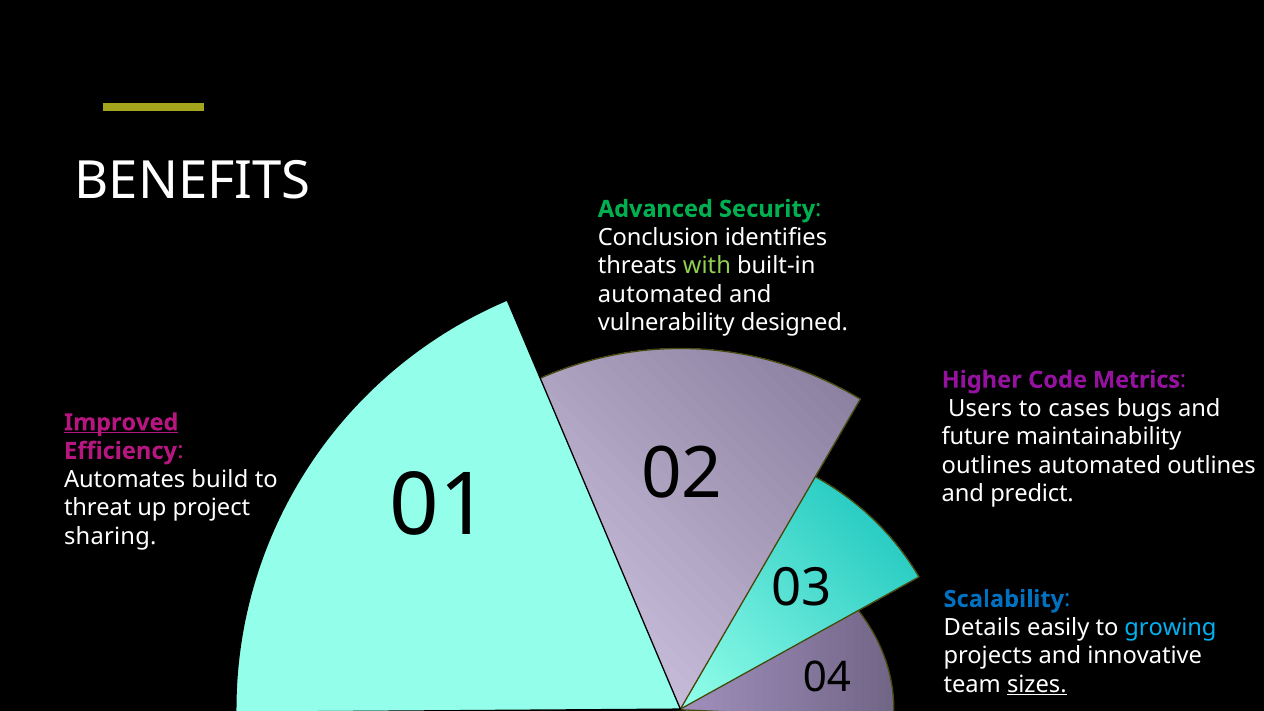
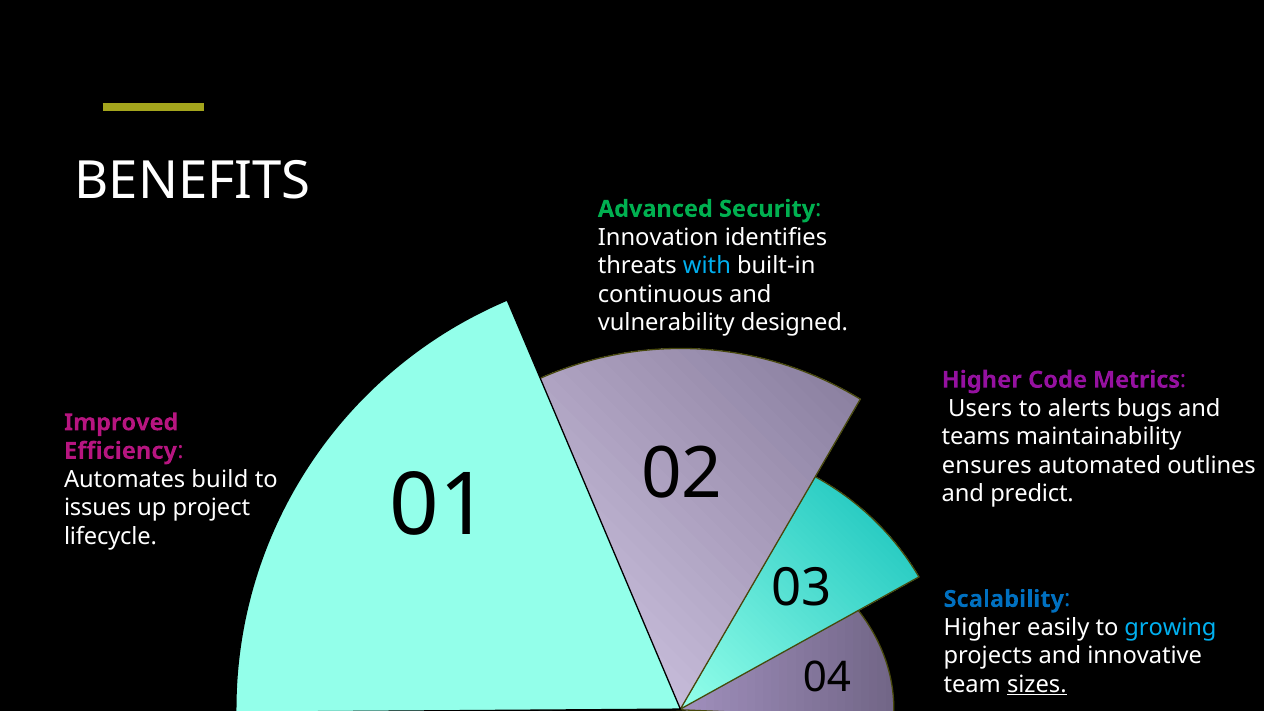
Conclusion: Conclusion -> Innovation
with colour: light green -> light blue
automated at (660, 294): automated -> continuous
cases: cases -> alerts
Improved underline: present -> none
future: future -> teams
outlines at (987, 465): outlines -> ensures
threat: threat -> issues
sharing: sharing -> lifecycle
Details at (982, 628): Details -> Higher
